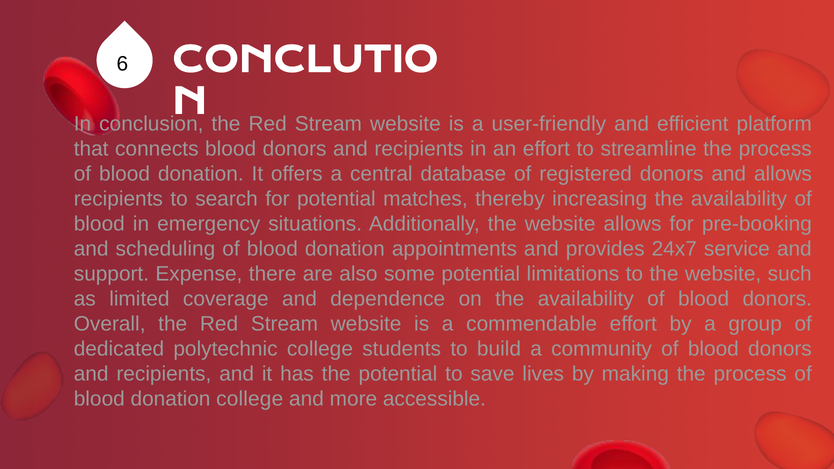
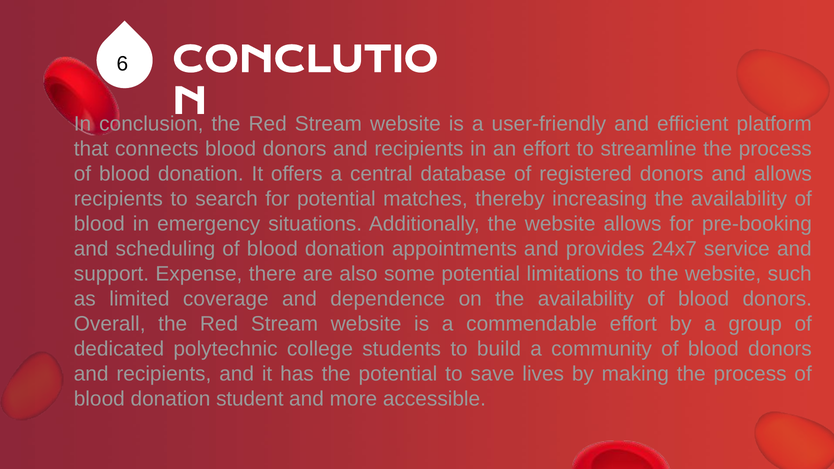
donation college: college -> student
